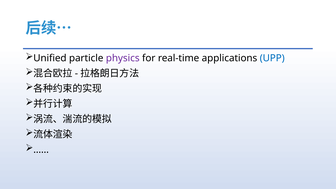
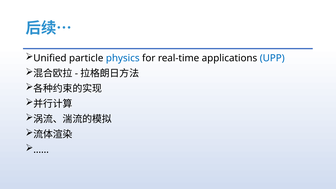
physics colour: purple -> blue
